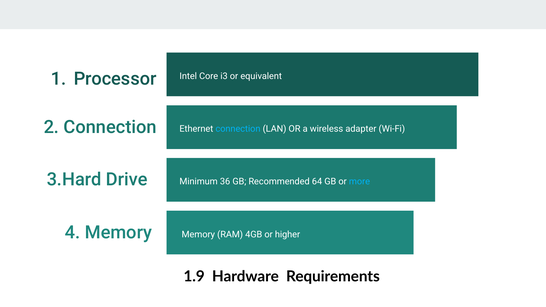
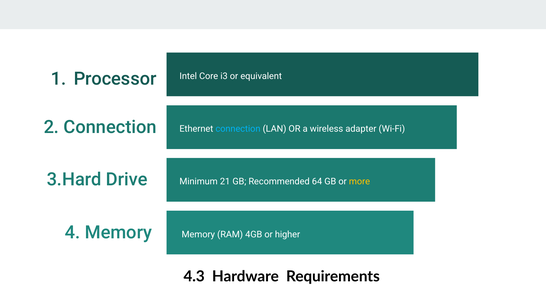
36: 36 -> 21
more colour: light blue -> yellow
1.9: 1.9 -> 4.3
